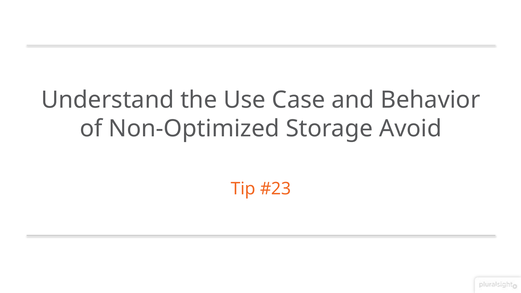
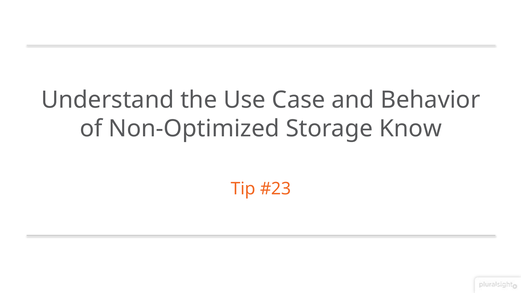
Avoid: Avoid -> Know
